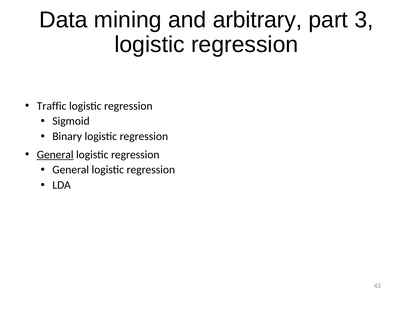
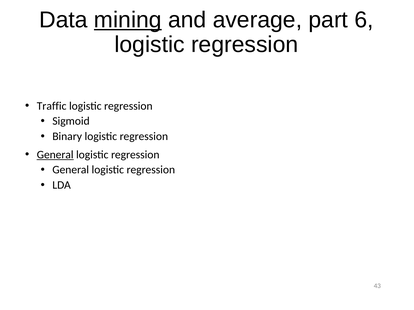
mining underline: none -> present
arbitrary: arbitrary -> average
3: 3 -> 6
